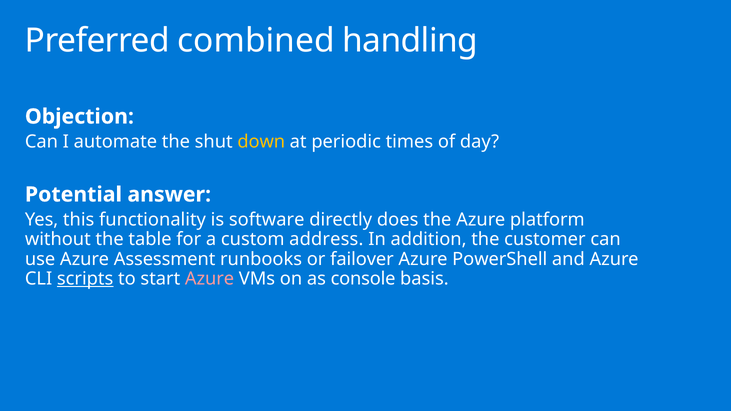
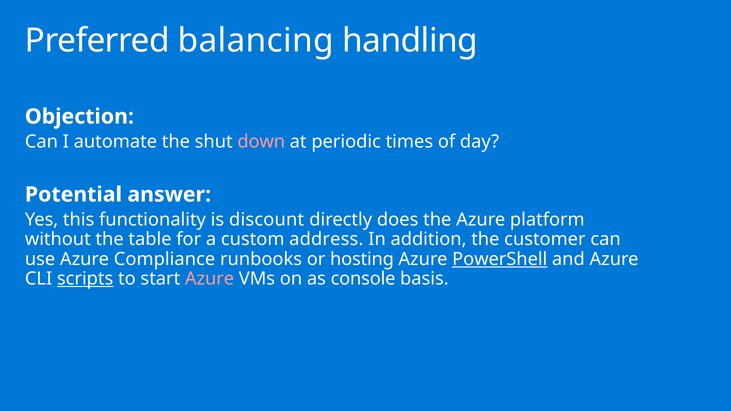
combined: combined -> balancing
down colour: yellow -> pink
software: software -> discount
Assessment: Assessment -> Compliance
failover: failover -> hosting
PowerShell underline: none -> present
